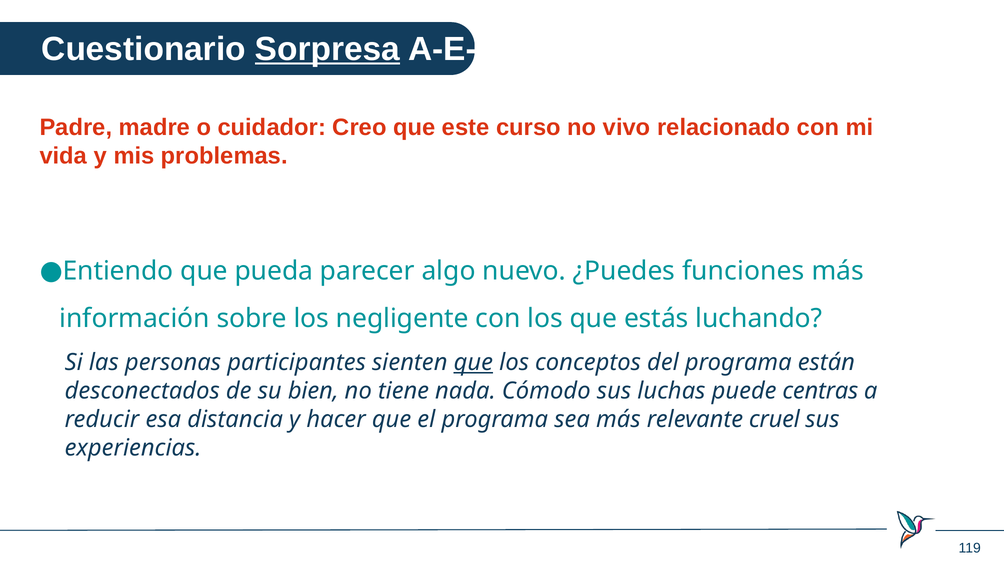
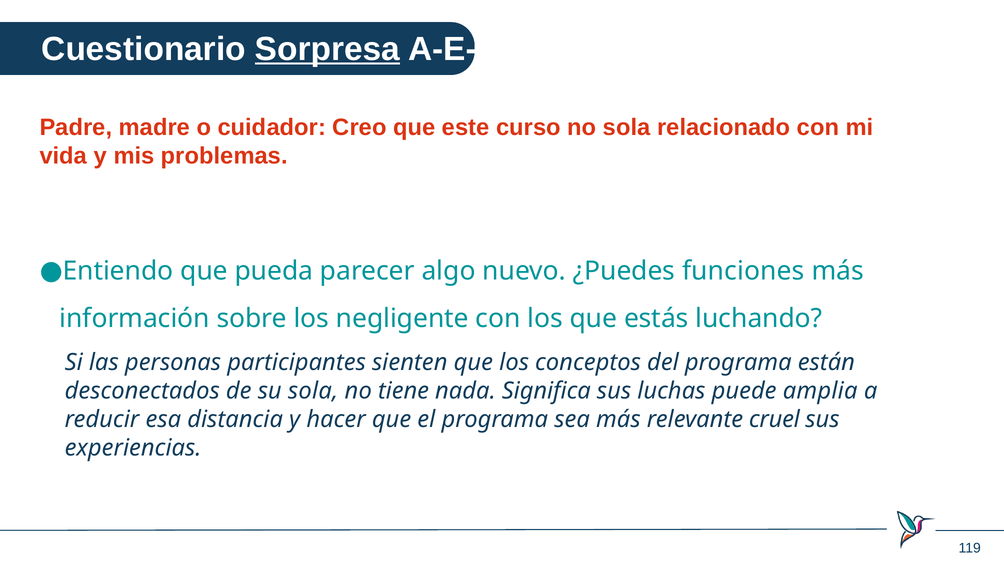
no vivo: vivo -> sola
que at (473, 362) underline: present -> none
su bien: bien -> sola
Cómodo: Cómodo -> Significa
centras: centras -> amplia
